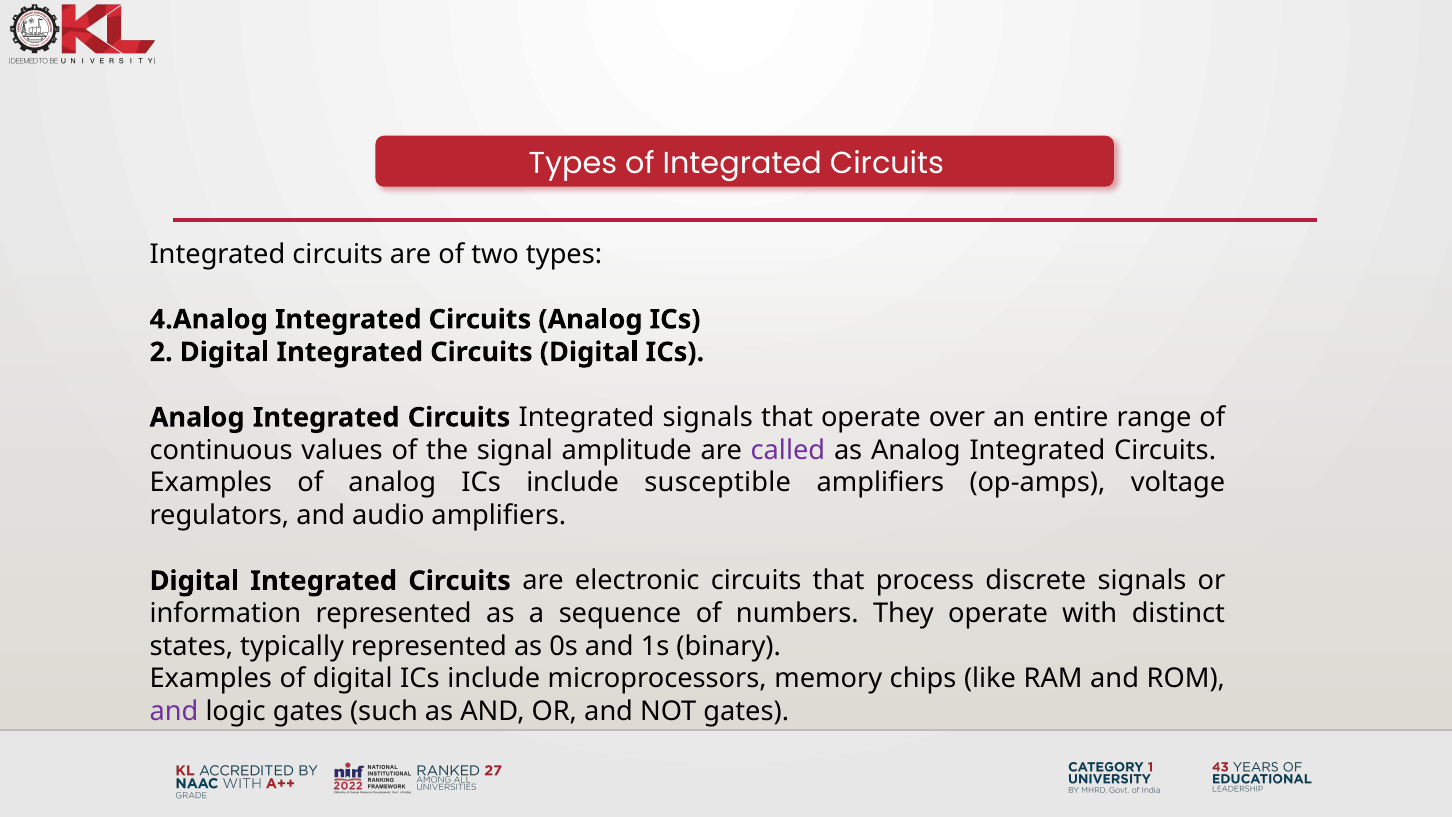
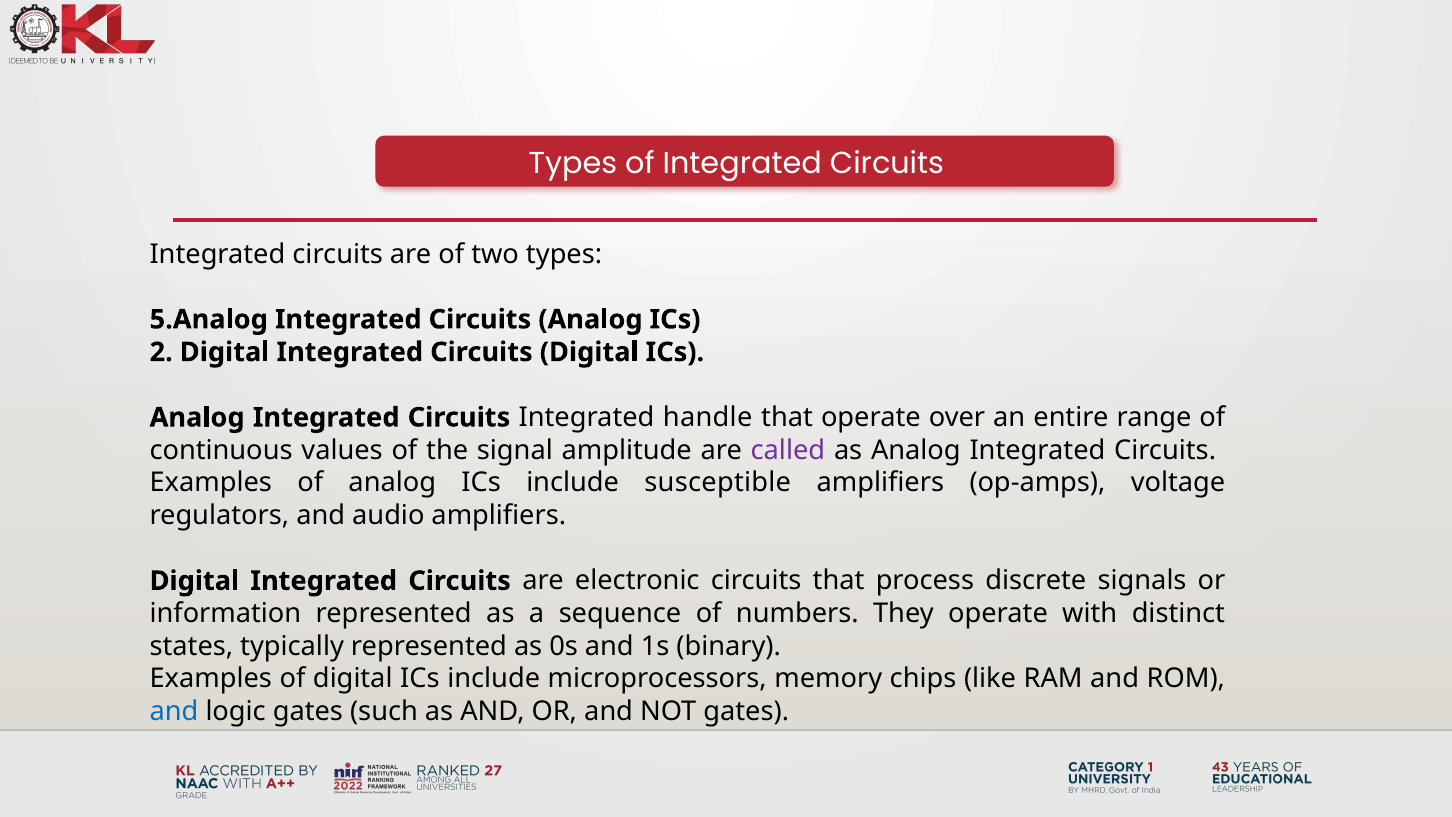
4.Analog: 4.Analog -> 5.Analog
Integrated signals: signals -> handle
and at (174, 711) colour: purple -> blue
